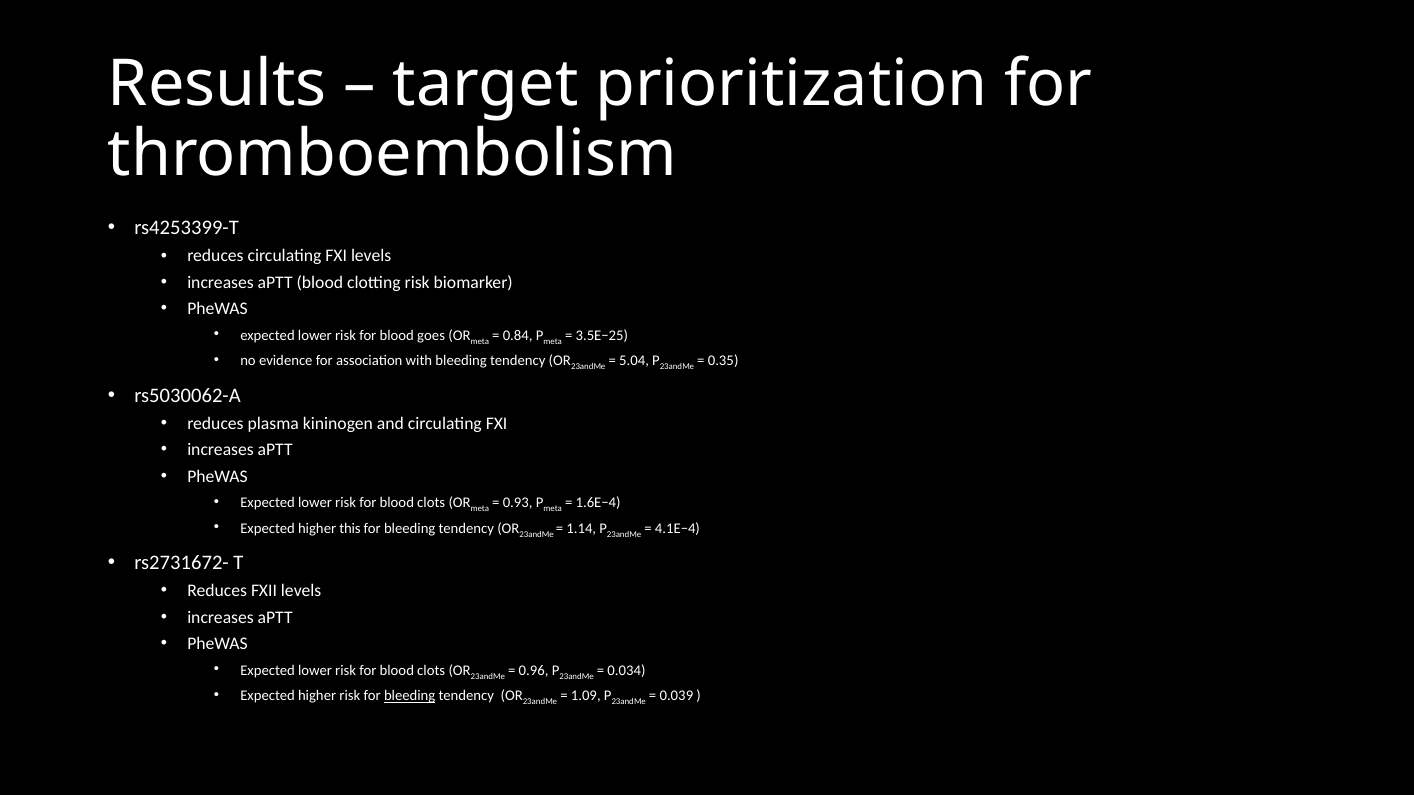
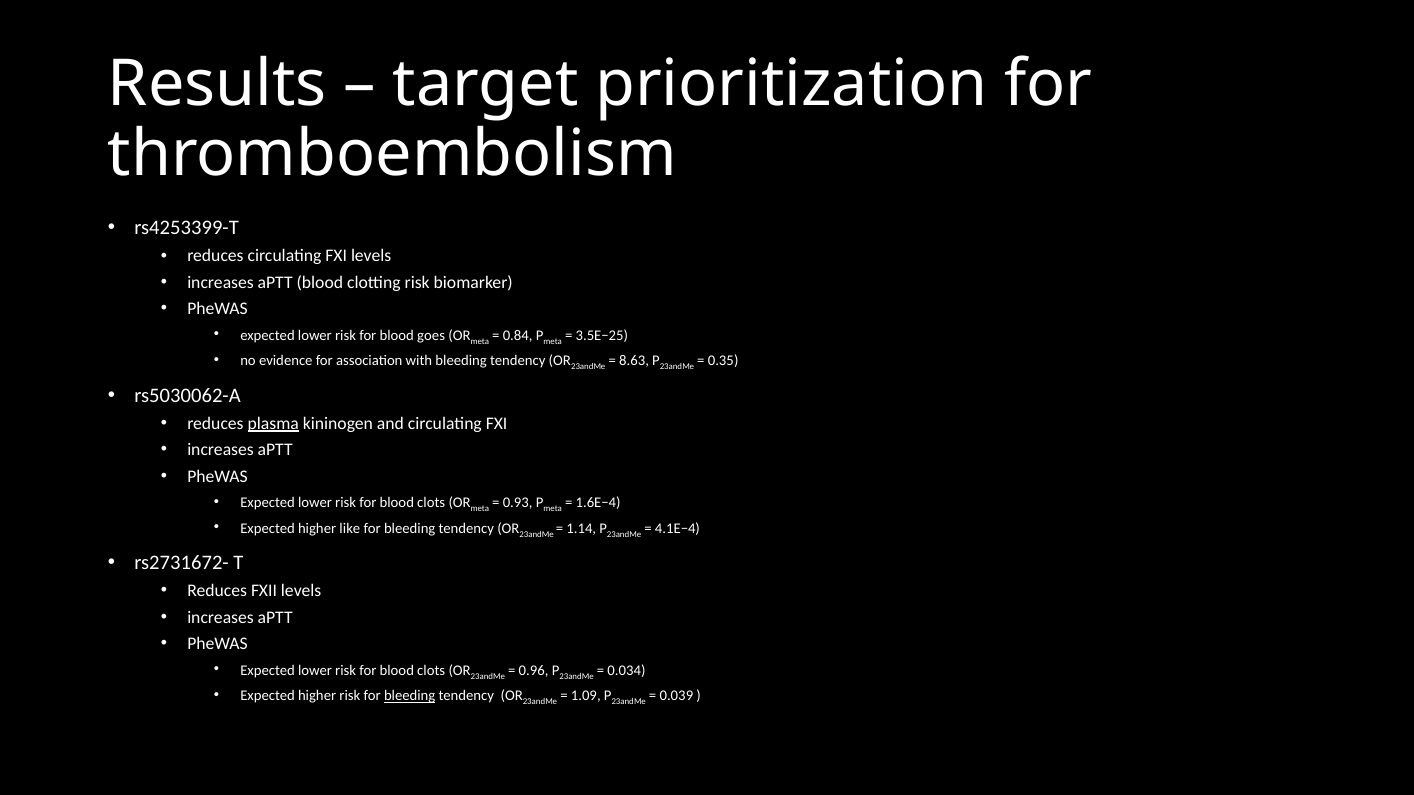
5.04: 5.04 -> 8.63
plasma underline: none -> present
this: this -> like
